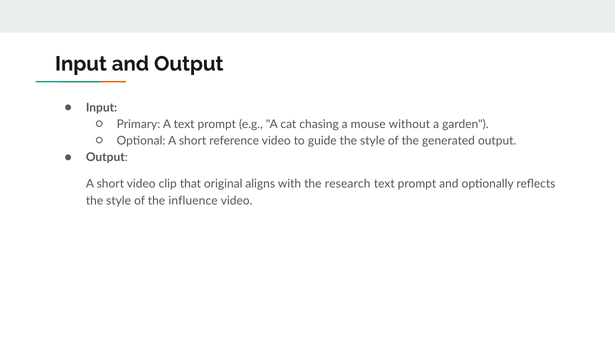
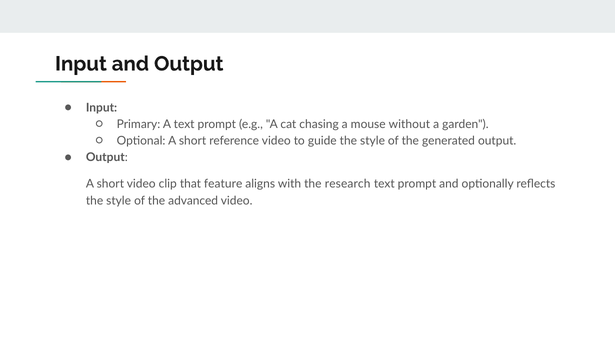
original: original -> feature
influence: influence -> advanced
